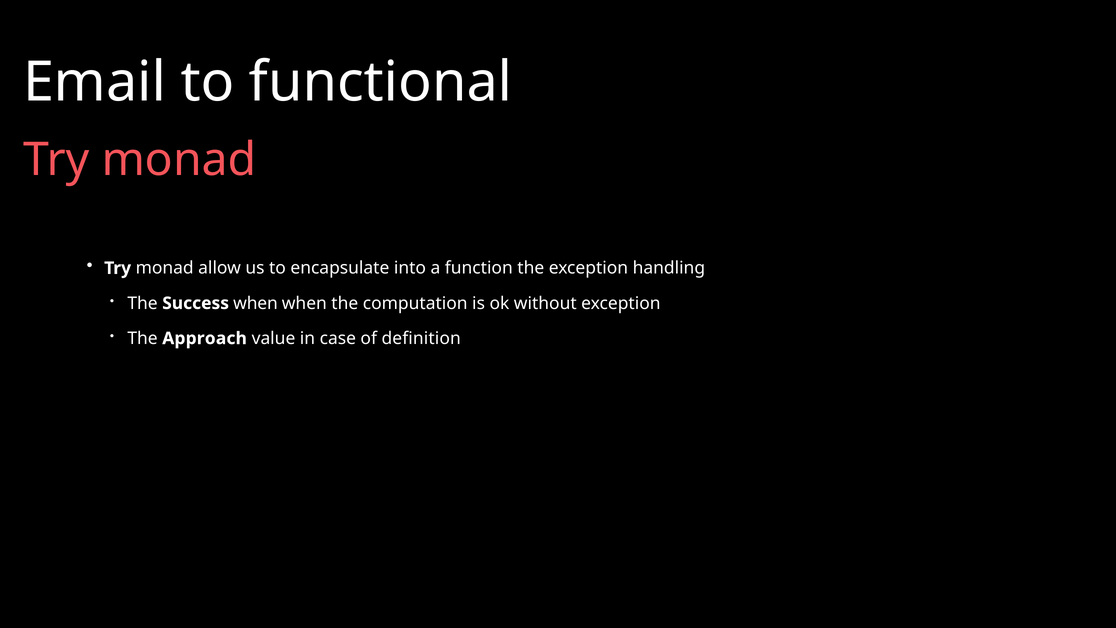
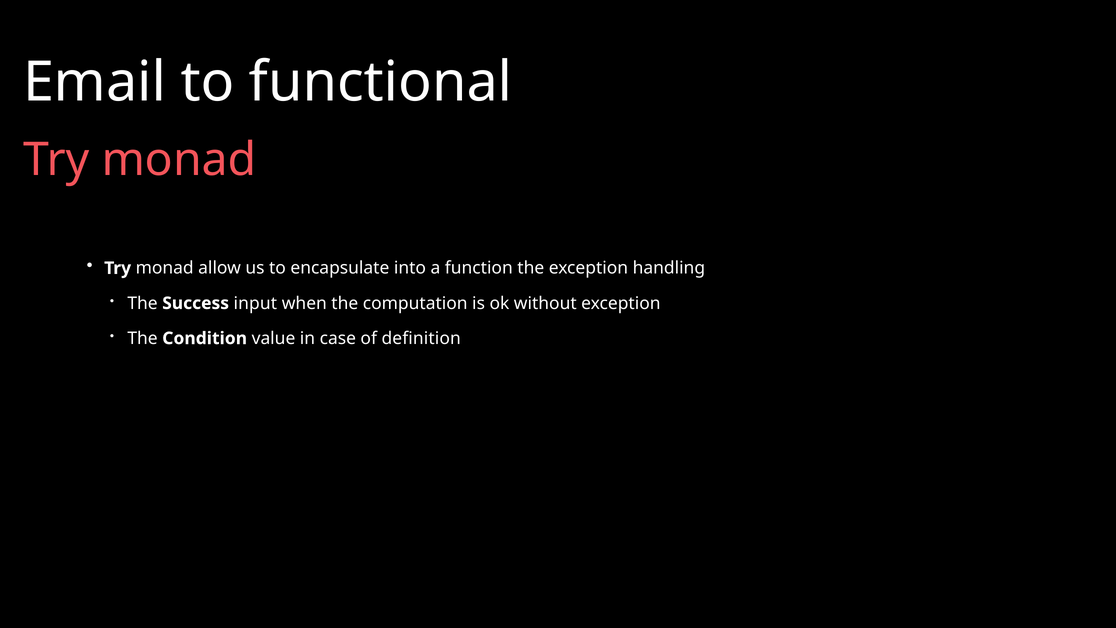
Success when: when -> input
Approach: Approach -> Condition
